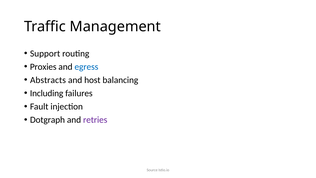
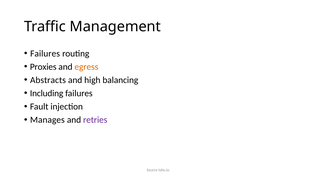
Support at (45, 53): Support -> Failures
egress colour: blue -> orange
host: host -> high
Dotgraph: Dotgraph -> Manages
